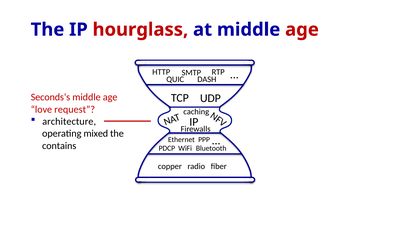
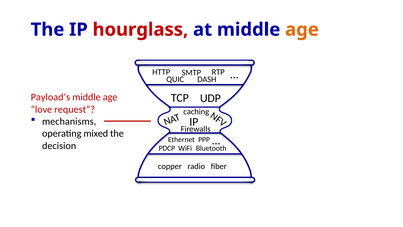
age at (302, 30) colour: red -> orange
Seconds’s: Seconds’s -> Payload’s
architecture: architecture -> mechanisms
contains: contains -> decision
